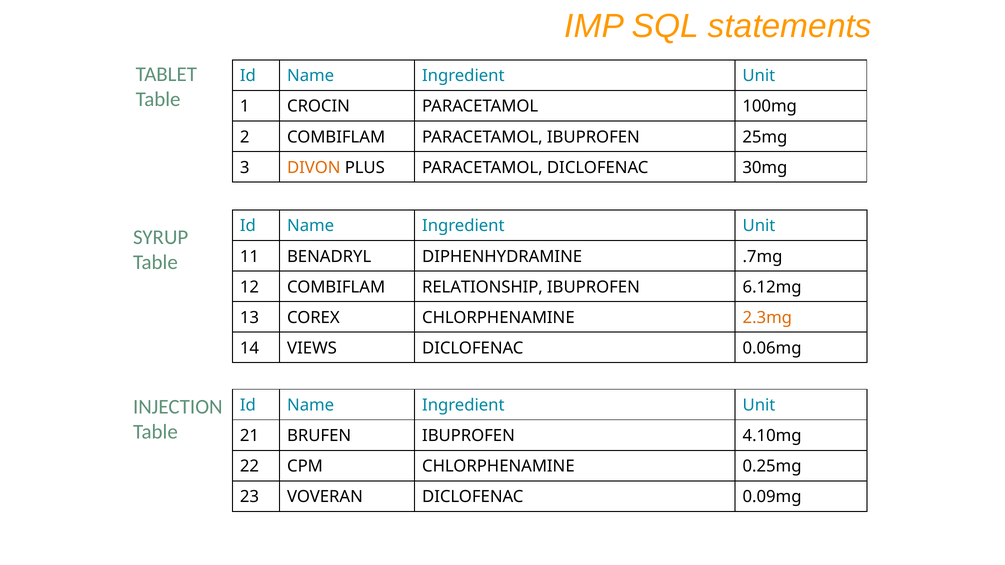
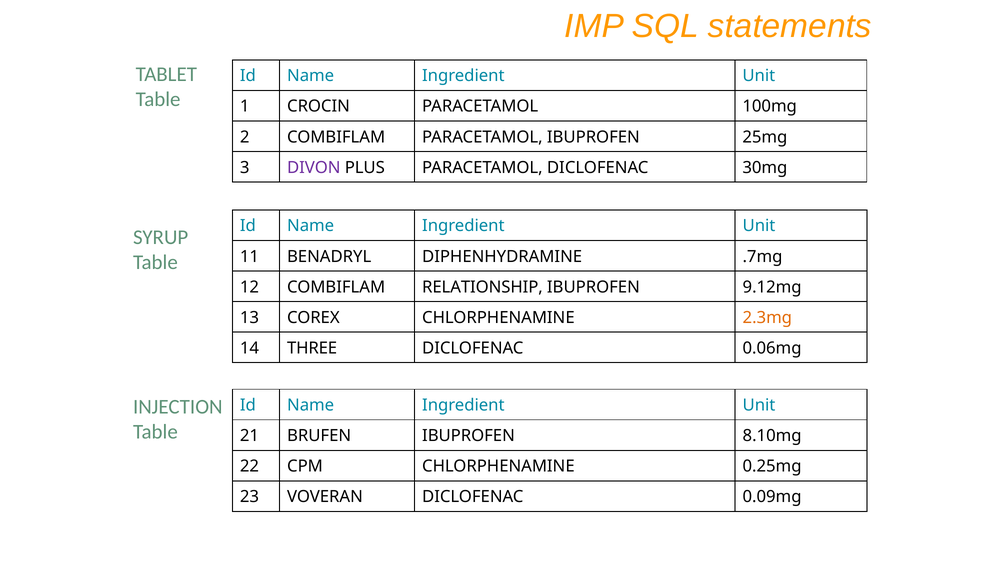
DIVON colour: orange -> purple
6.12mg: 6.12mg -> 9.12mg
VIEWS: VIEWS -> THREE
4.10mg: 4.10mg -> 8.10mg
